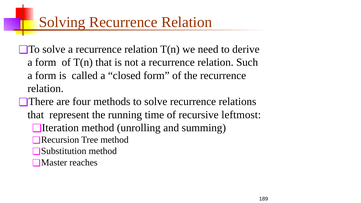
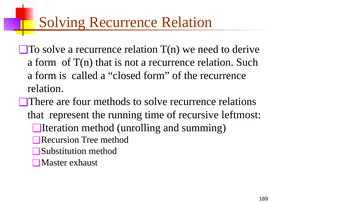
reaches: reaches -> exhaust
